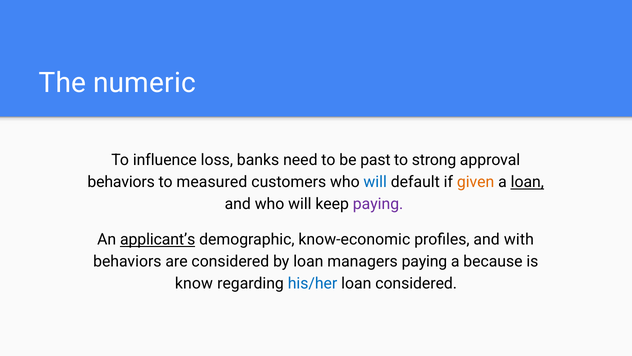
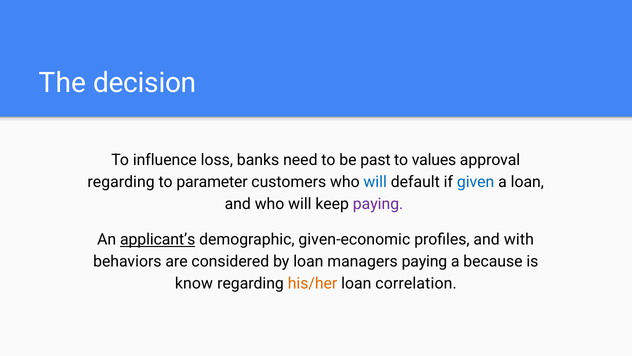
numeric: numeric -> decision
strong: strong -> values
behaviors at (121, 182): behaviors -> regarding
measured: measured -> parameter
given colour: orange -> blue
loan at (527, 182) underline: present -> none
know-economic: know-economic -> given-economic
his/her colour: blue -> orange
loan considered: considered -> correlation
